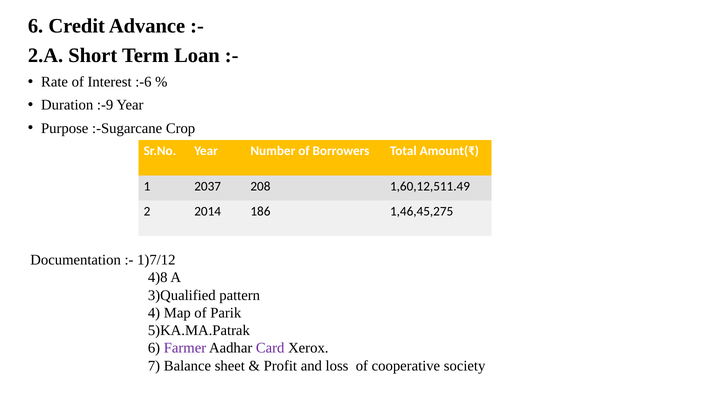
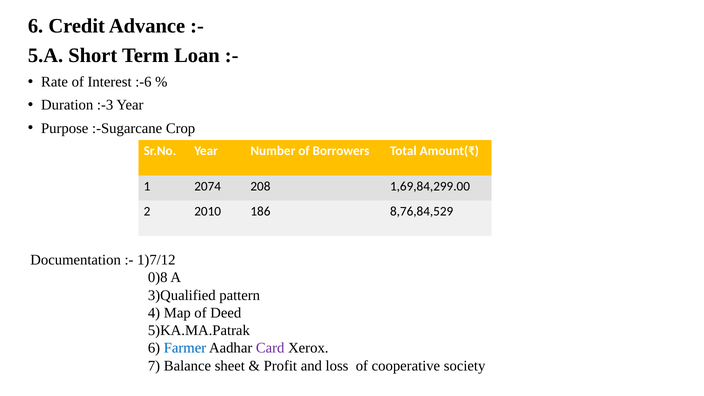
2.A: 2.A -> 5.A
:-9: :-9 -> :-3
2037: 2037 -> 2074
1,60,12,511.49: 1,60,12,511.49 -> 1,69,84,299.00
2014: 2014 -> 2010
1,46,45,275: 1,46,45,275 -> 8,76,84,529
4)8: 4)8 -> 0)8
Parik: Parik -> Deed
Farmer colour: purple -> blue
